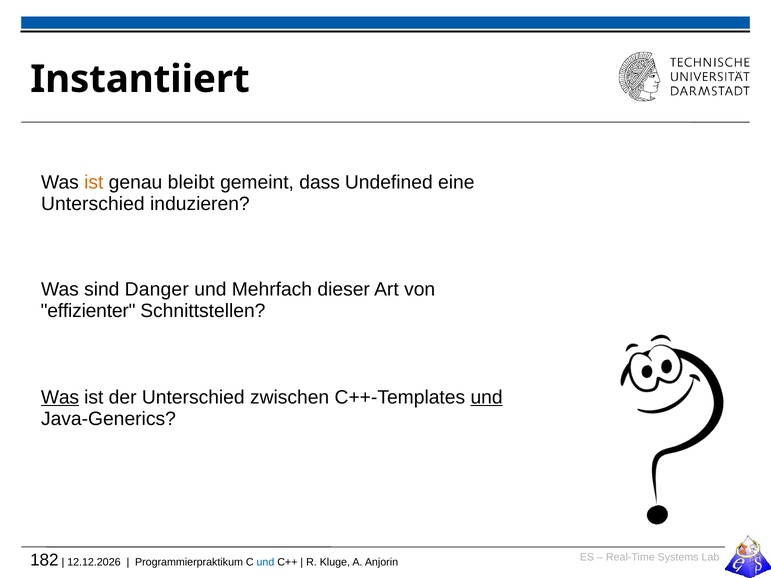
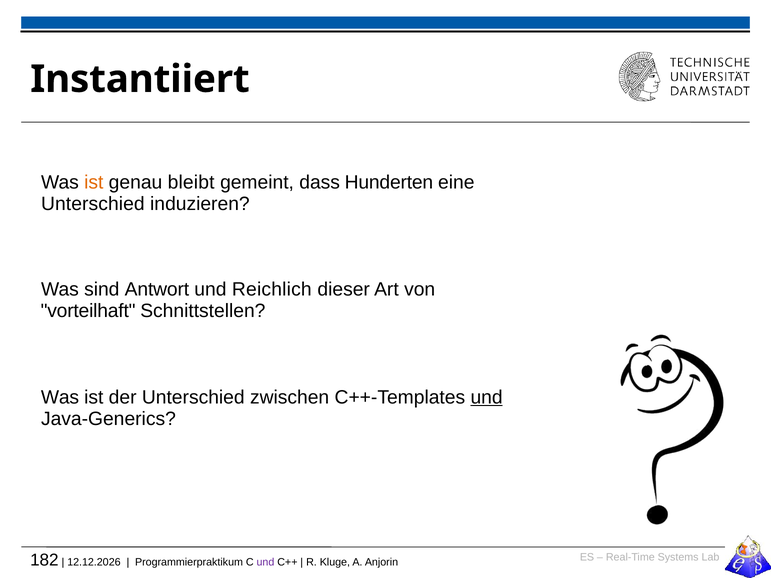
Undefined: Undefined -> Hunderten
Danger: Danger -> Antwort
Mehrfach: Mehrfach -> Reichlich
effizienter: effizienter -> vorteilhaft
Was at (60, 397) underline: present -> none
und at (265, 562) colour: blue -> purple
